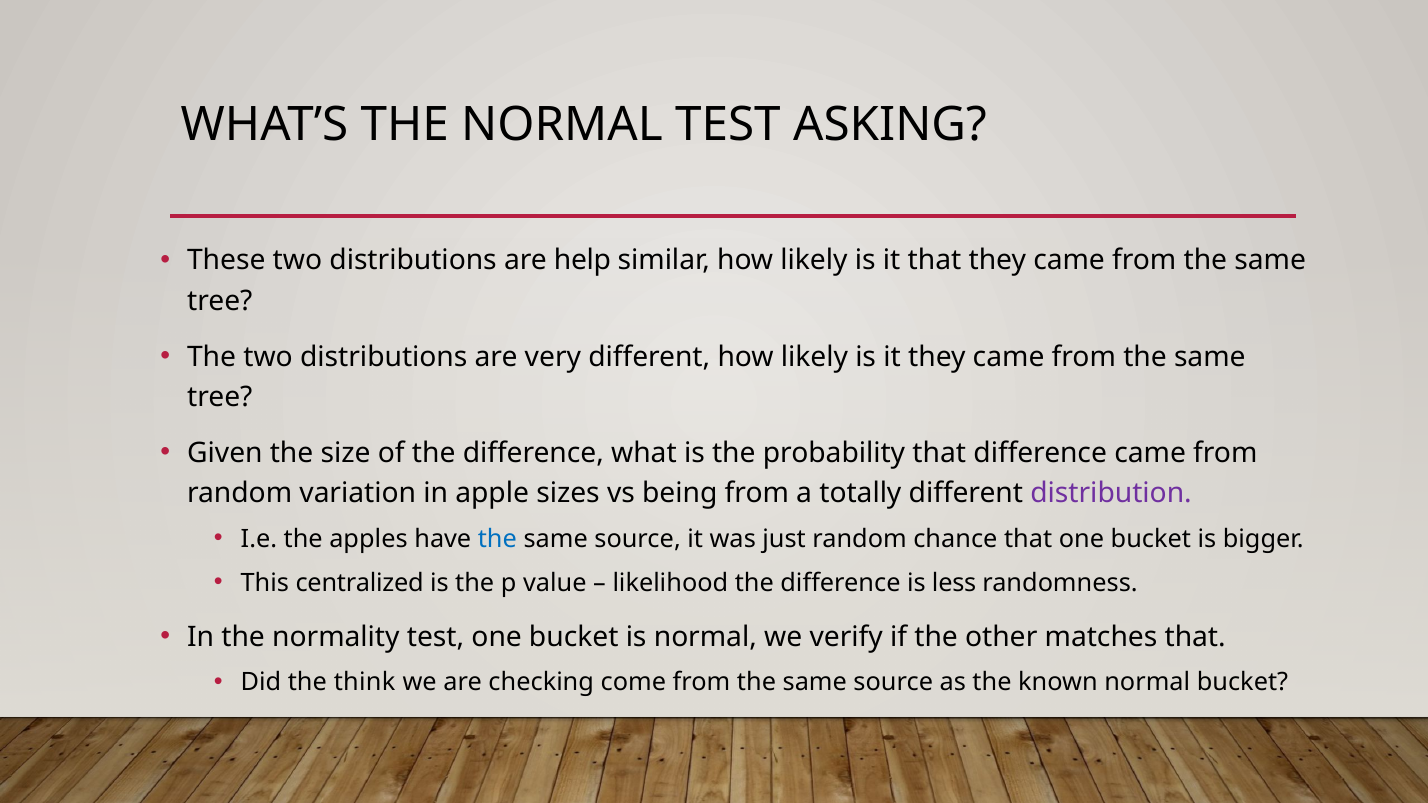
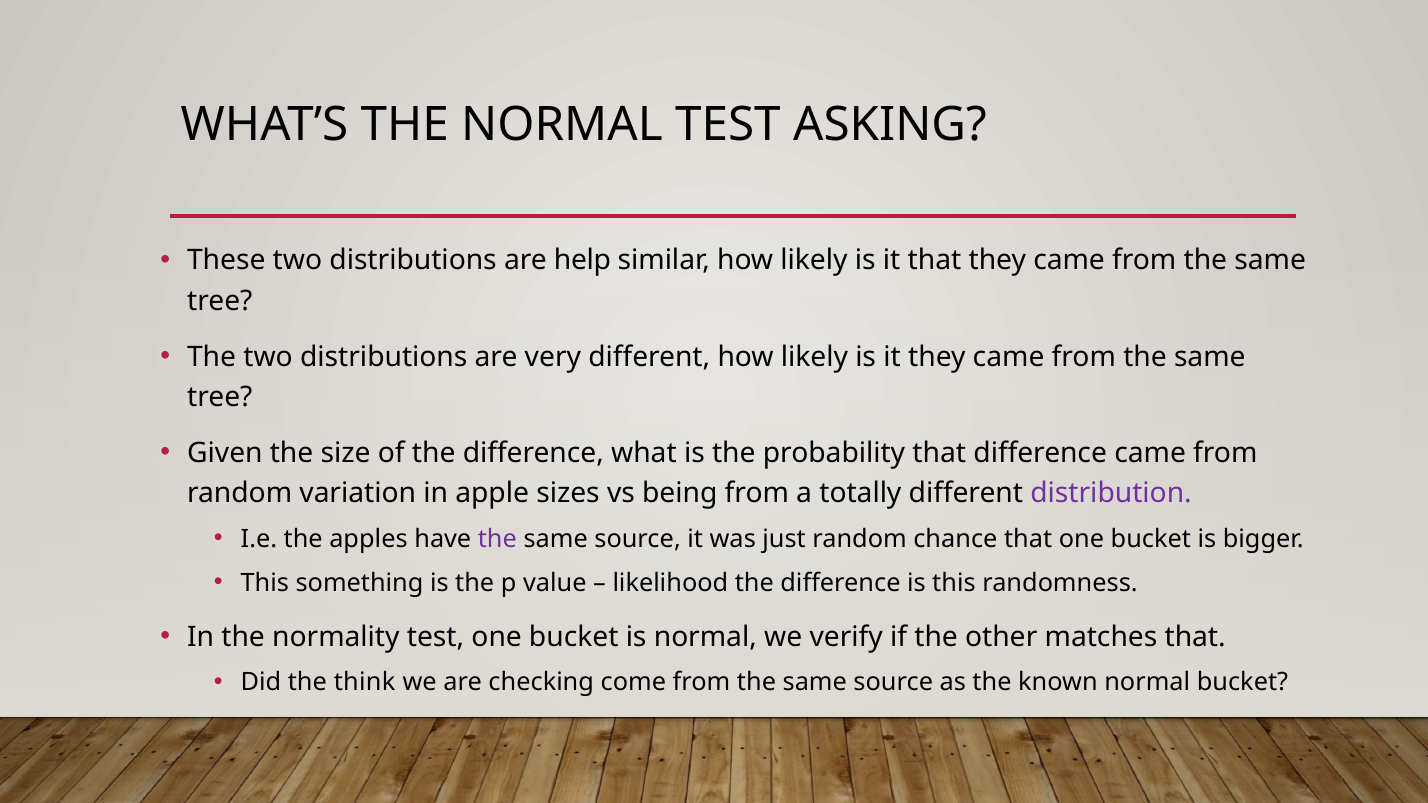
the at (497, 539) colour: blue -> purple
centralized: centralized -> something
is less: less -> this
